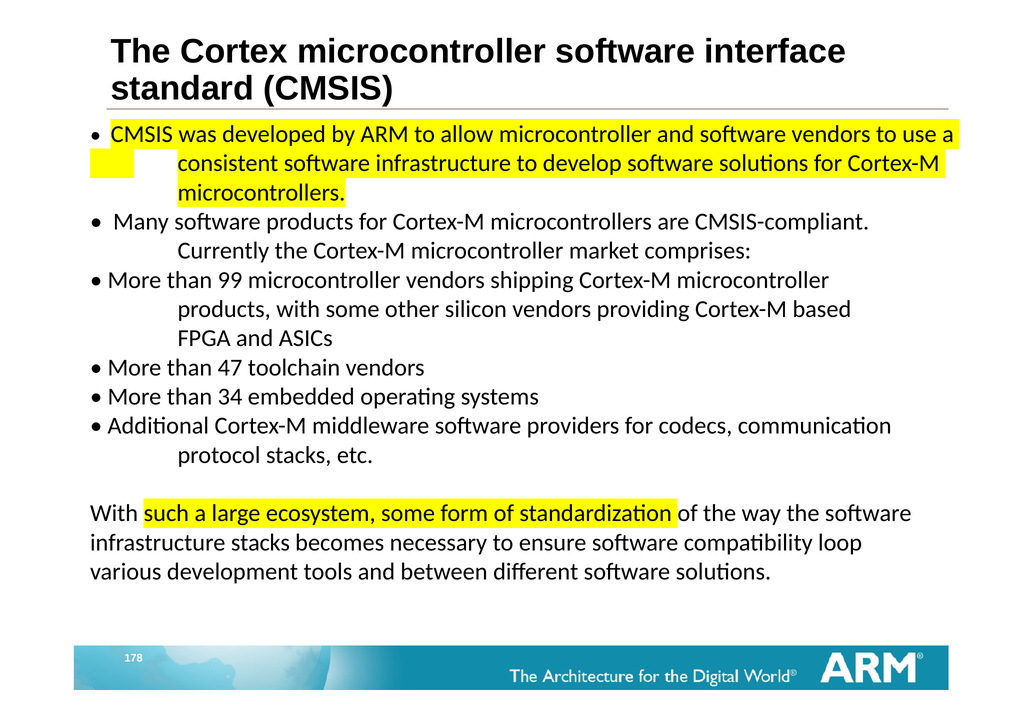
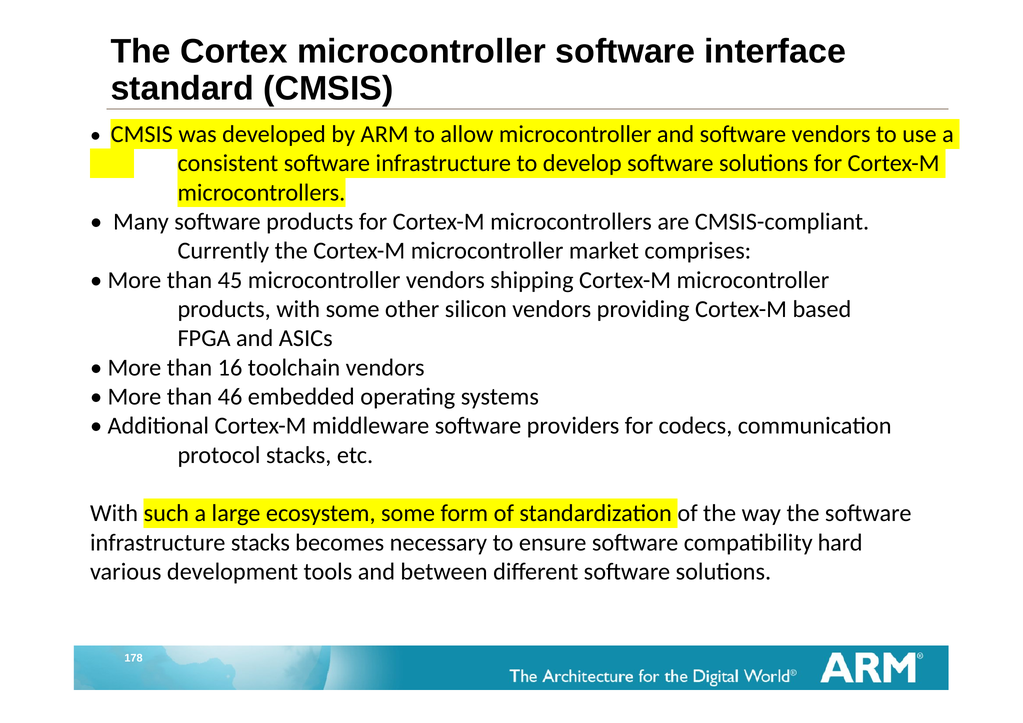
99: 99 -> 45
47: 47 -> 16
34: 34 -> 46
loop: loop -> hard
